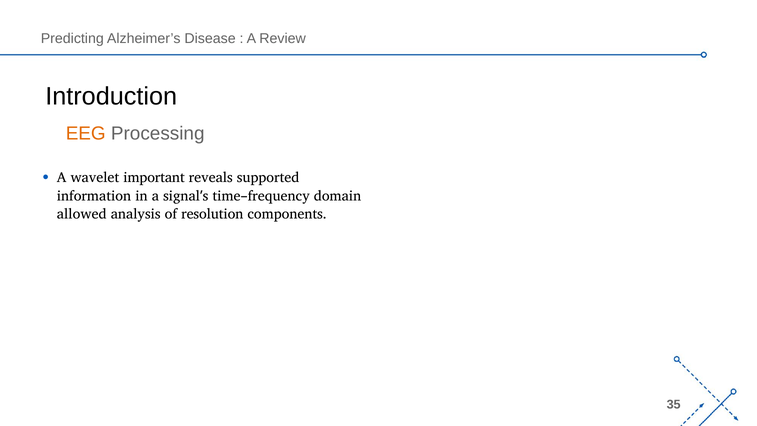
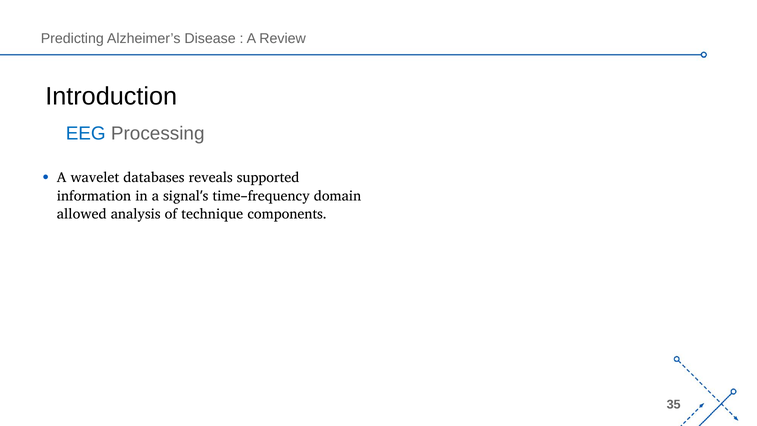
EEG colour: orange -> blue
important: important -> databases
resolution: resolution -> technique
